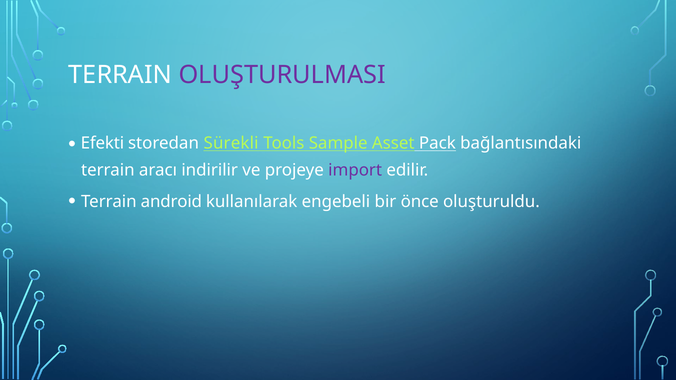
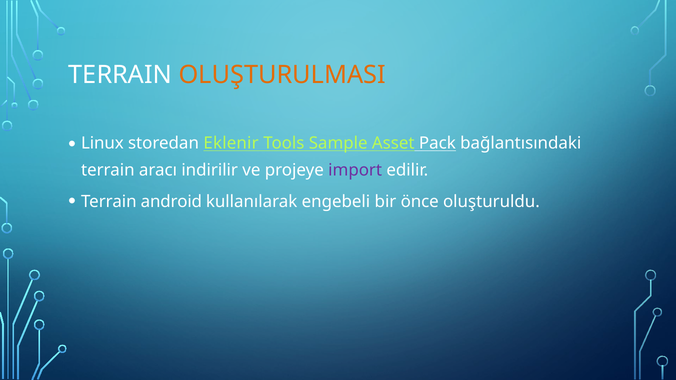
OLUŞTURULMASI colour: purple -> orange
Efekti: Efekti -> Linux
Sürekli: Sürekli -> Eklenir
